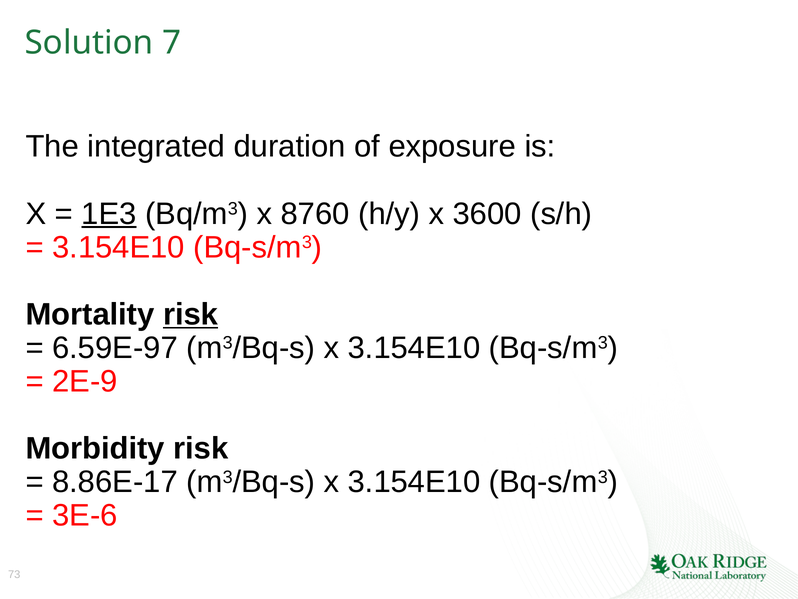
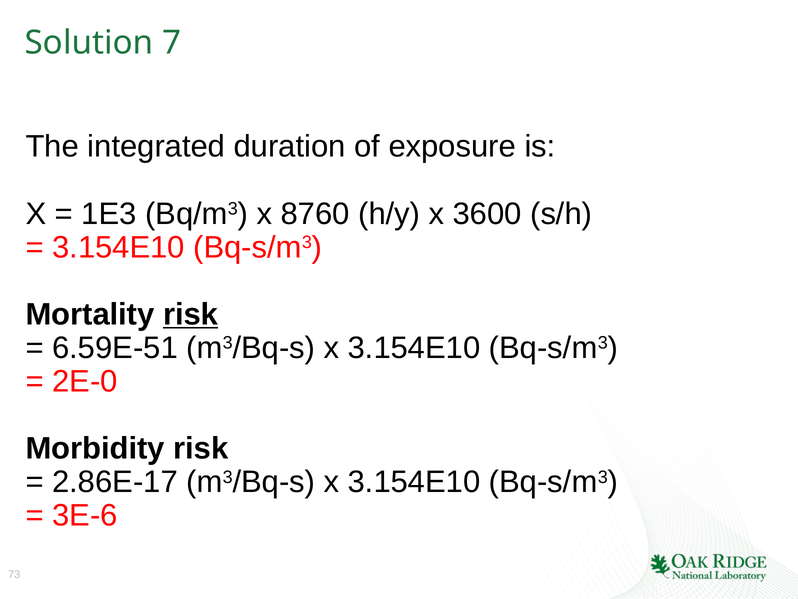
1E3 underline: present -> none
6.59E‐97: 6.59E‐97 -> 6.59E‐51
2E‐9: 2E‐9 -> 2E‐0
8.86E‐17: 8.86E‐17 -> 2.86E‐17
